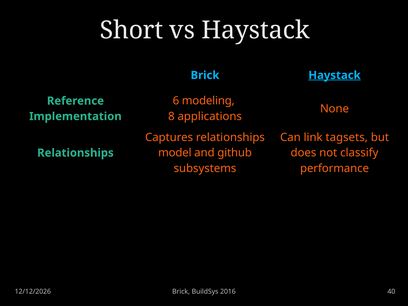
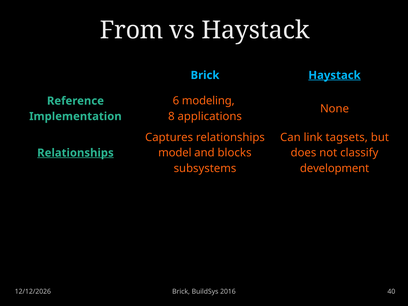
Short: Short -> From
github: github -> blocks
Relationships at (75, 153) underline: none -> present
performance: performance -> development
